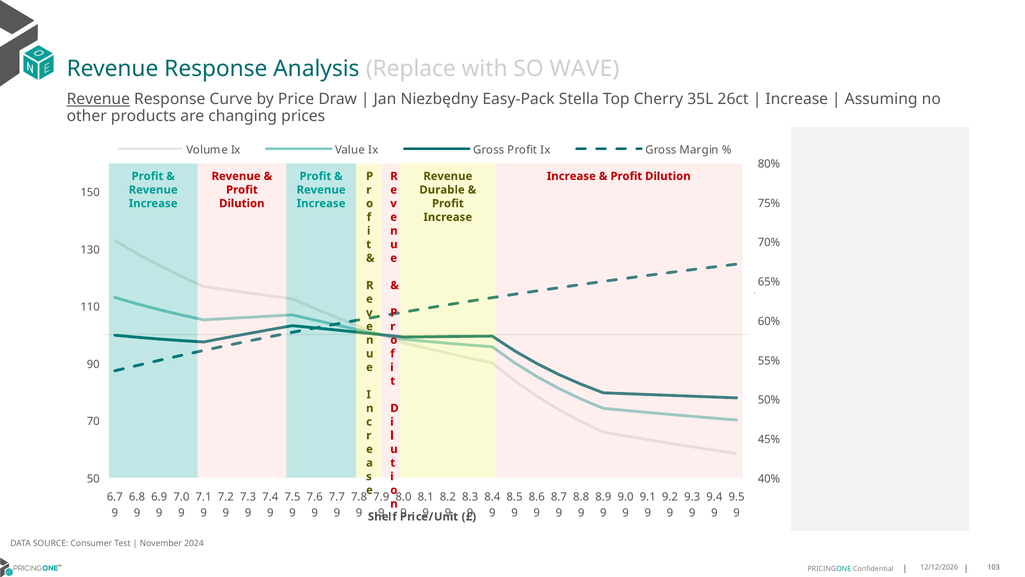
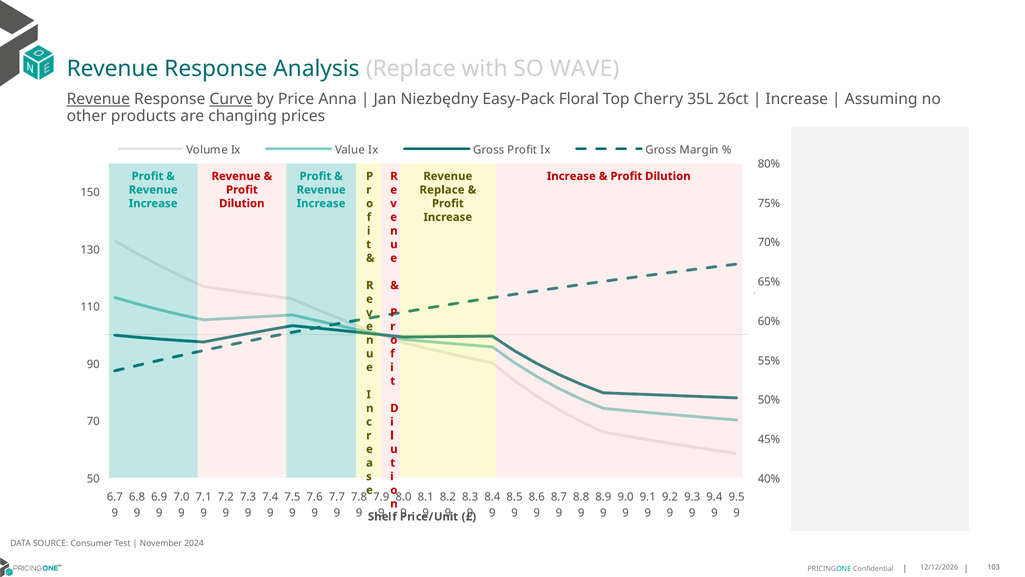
Curve underline: none -> present
Draw: Draw -> Anna
Stella: Stella -> Floral
Durable at (442, 190): Durable -> Replace
